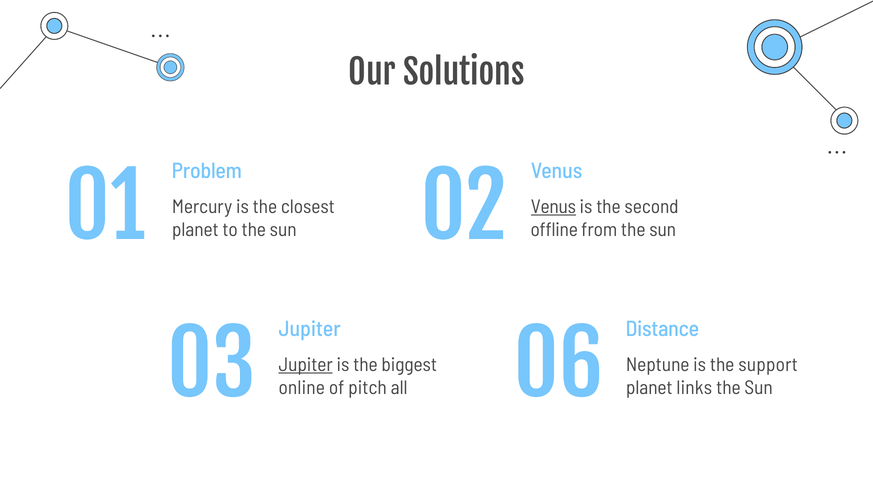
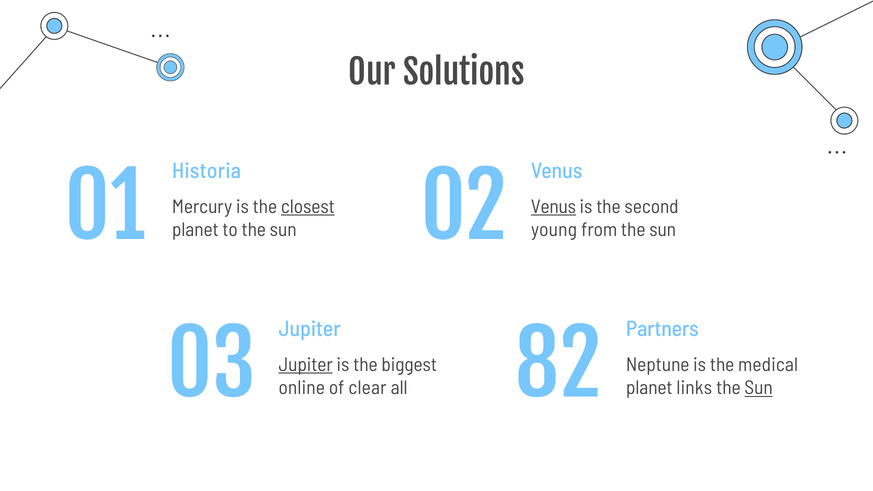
Problem: Problem -> Historia
closest underline: none -> present
offline: offline -> young
Distance: Distance -> Partners
06: 06 -> 82
support: support -> medical
pitch: pitch -> clear
Sun at (759, 388) underline: none -> present
